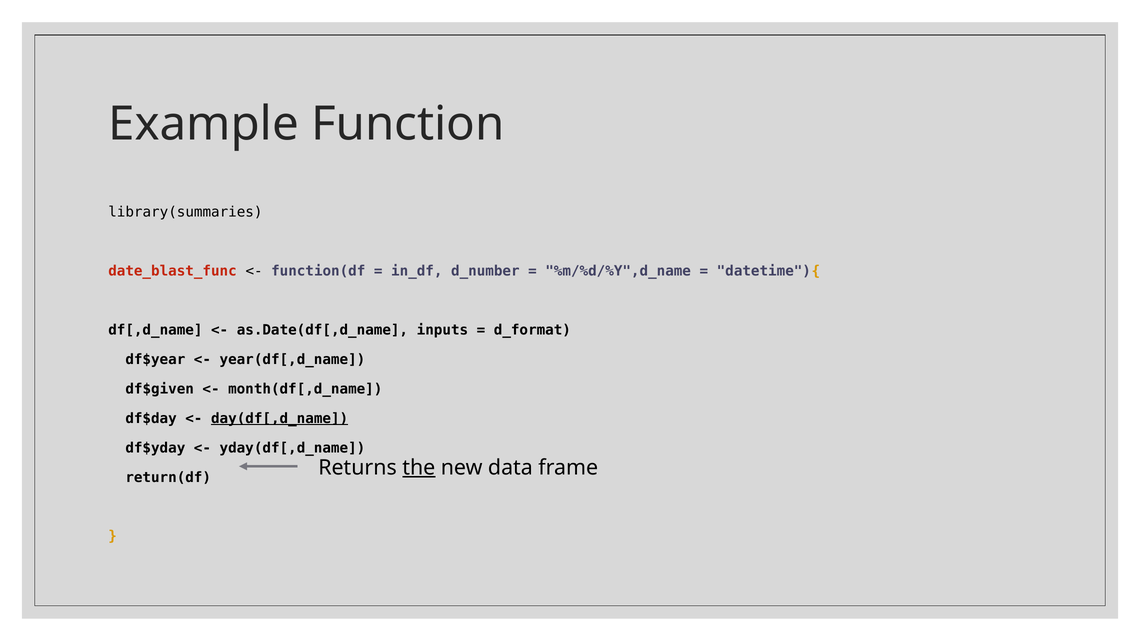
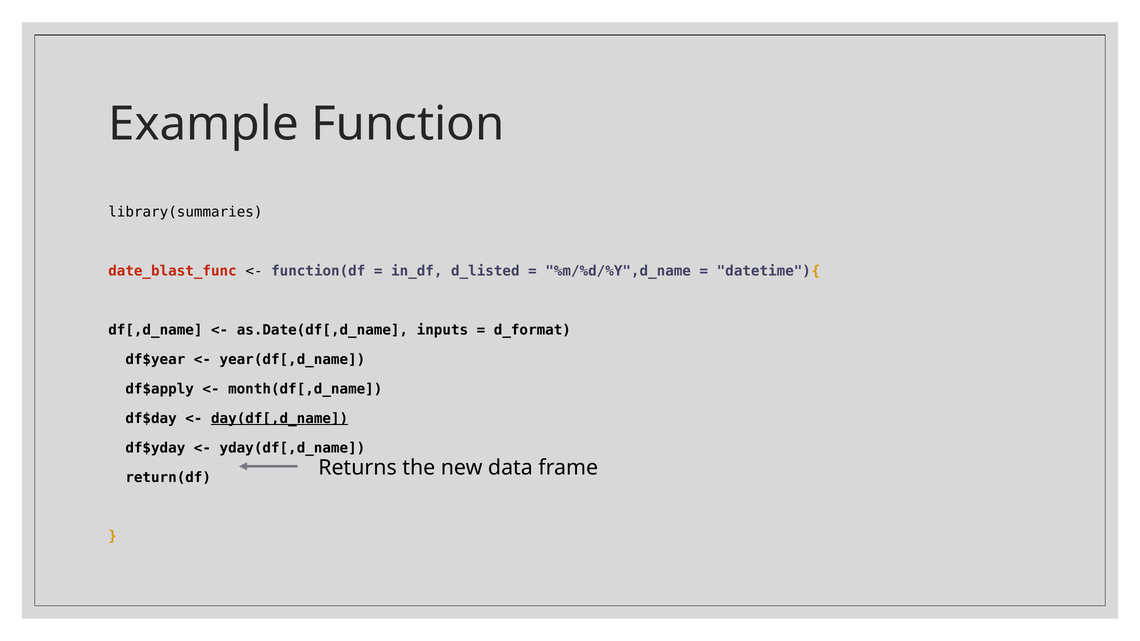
d_number: d_number -> d_listed
df$given: df$given -> df$apply
the underline: present -> none
